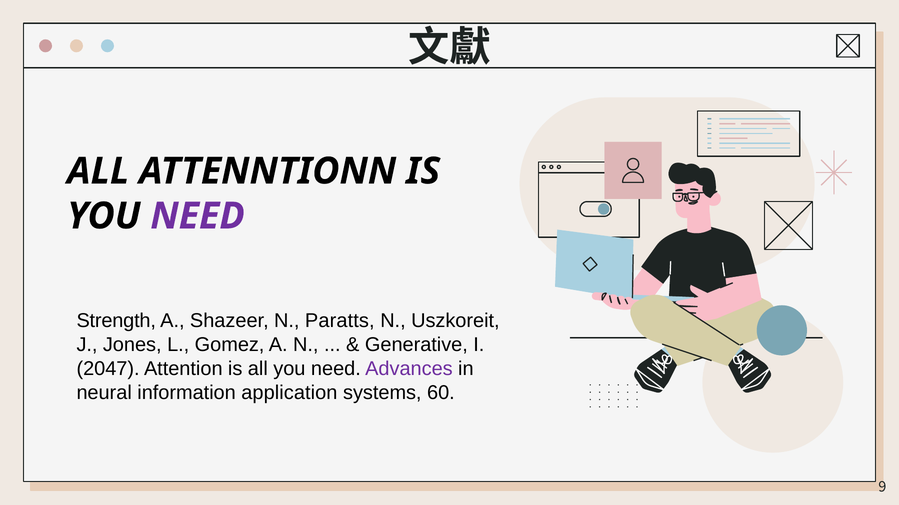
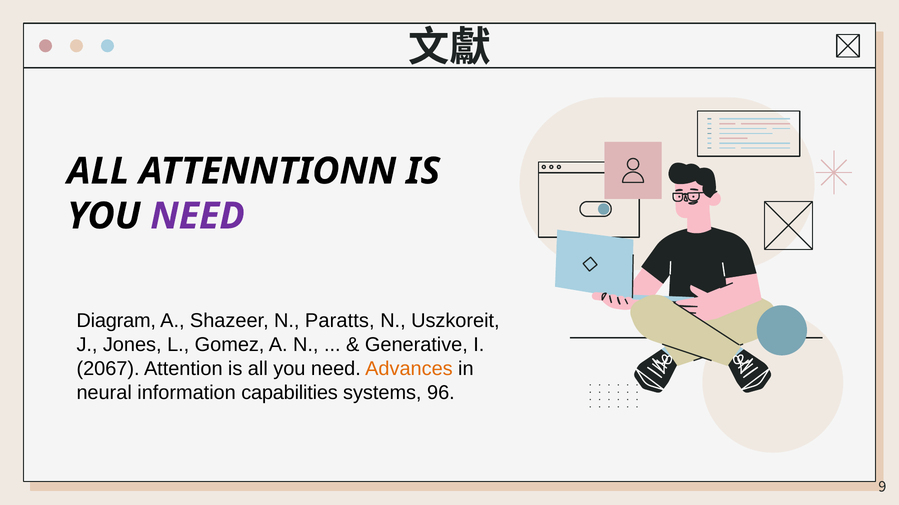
Strength: Strength -> Diagram
2047: 2047 -> 2067
Advances colour: purple -> orange
application: application -> capabilities
60: 60 -> 96
